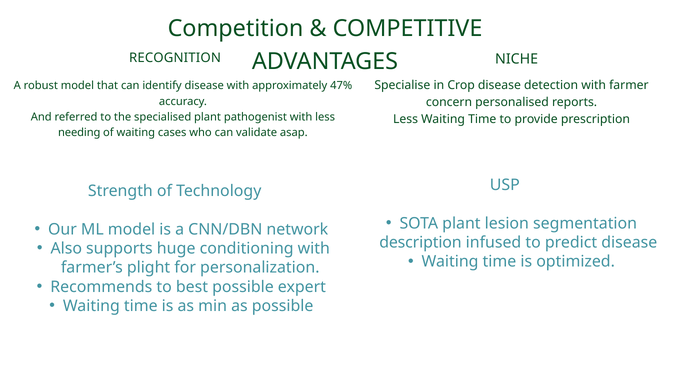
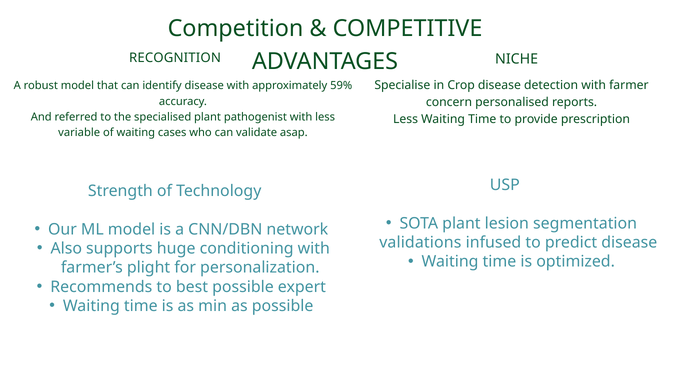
47%: 47% -> 59%
needing: needing -> variable
description: description -> validations
